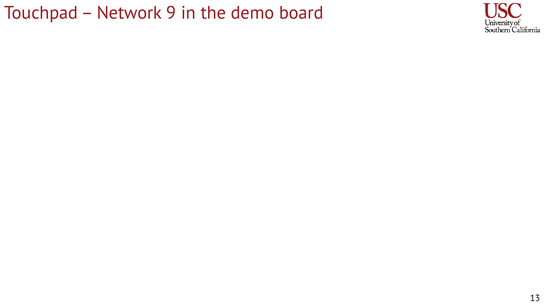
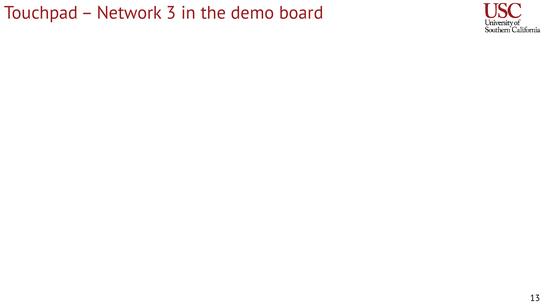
9: 9 -> 3
